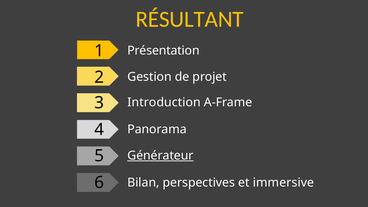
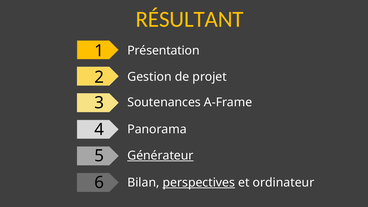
Introduction: Introduction -> Soutenances
perspectives underline: none -> present
immersive: immersive -> ordinateur
